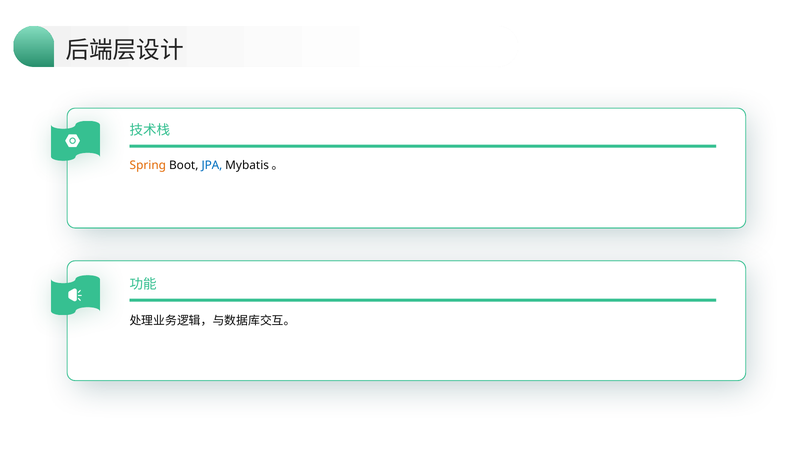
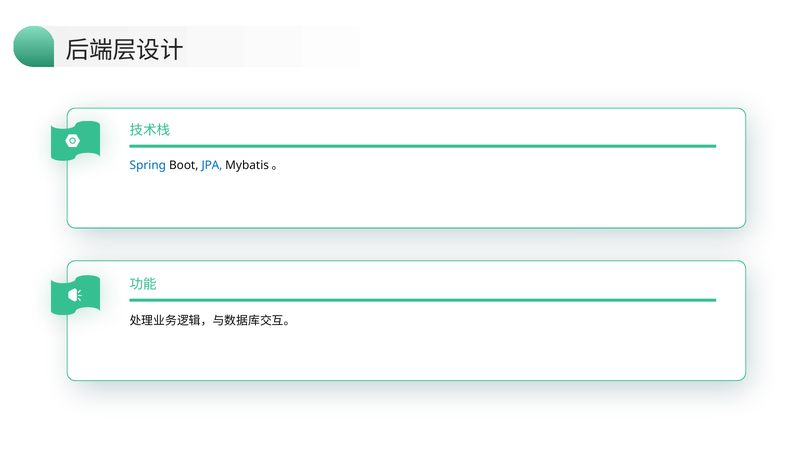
Spring colour: orange -> blue
